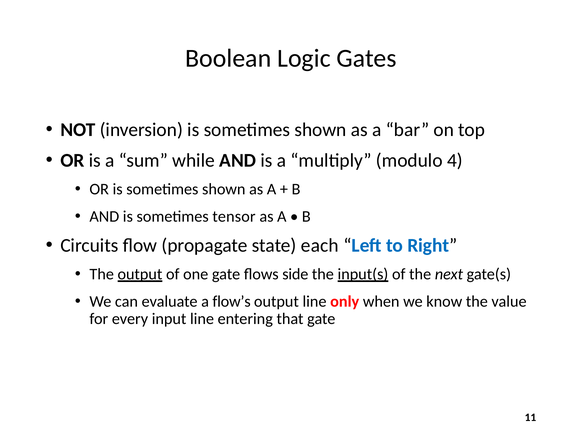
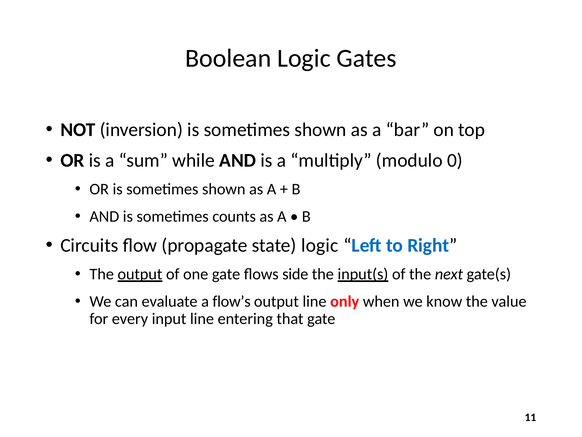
4: 4 -> 0
tensor: tensor -> counts
state each: each -> logic
